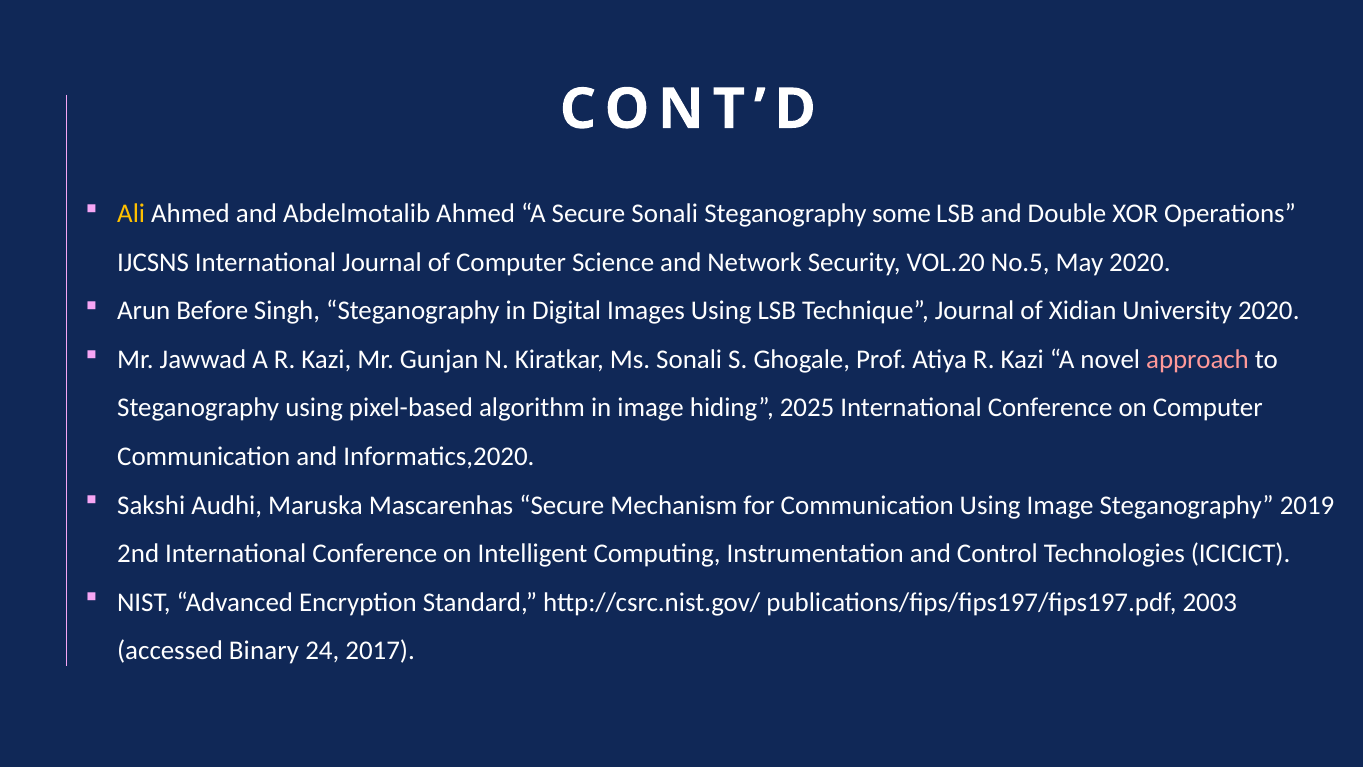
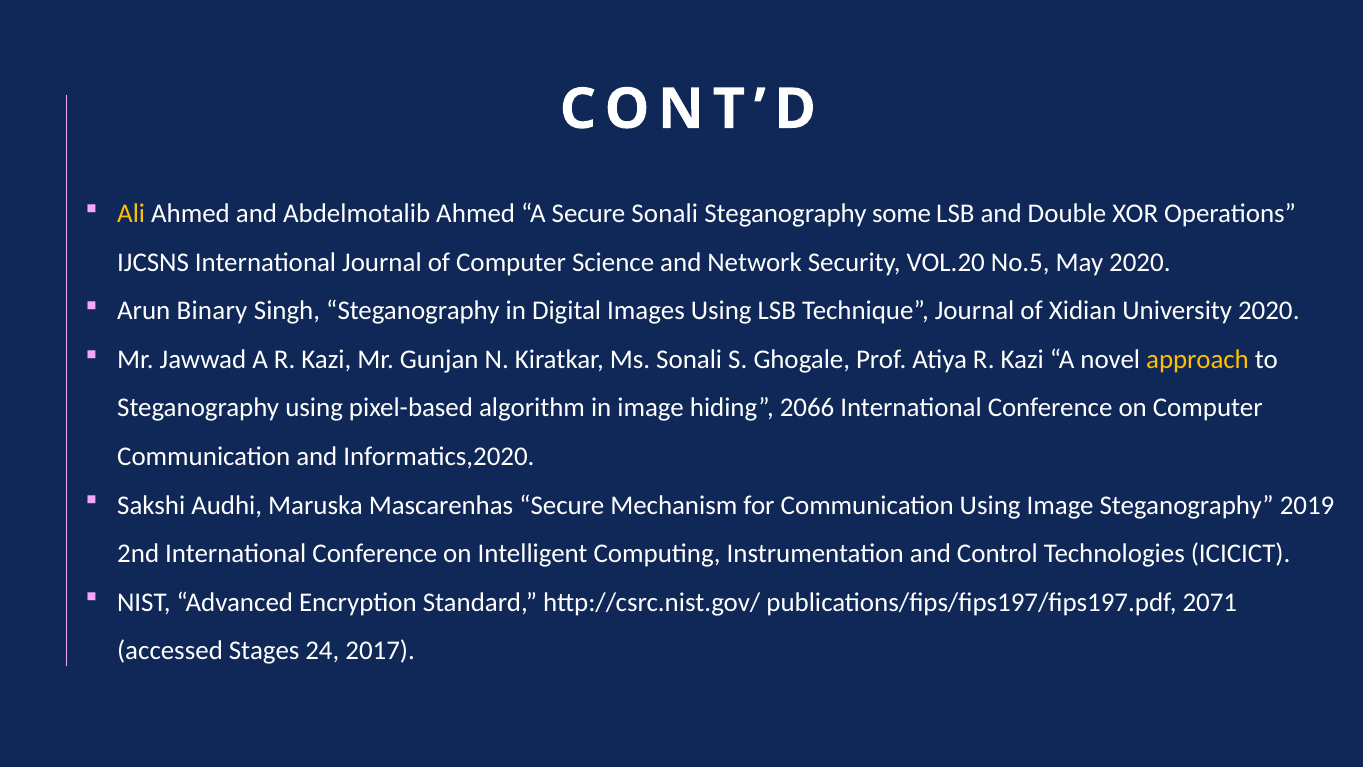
Before: Before -> Binary
approach colour: pink -> yellow
2025: 2025 -> 2066
2003: 2003 -> 2071
Binary: Binary -> Stages
